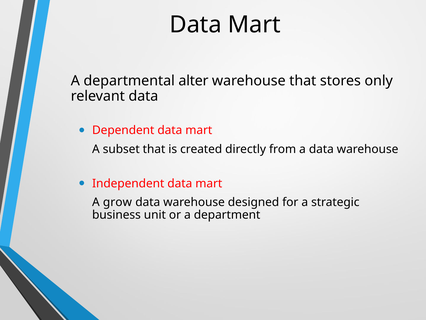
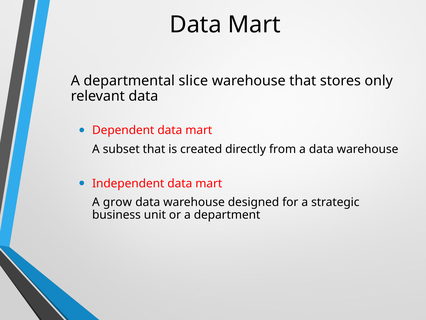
alter: alter -> slice
